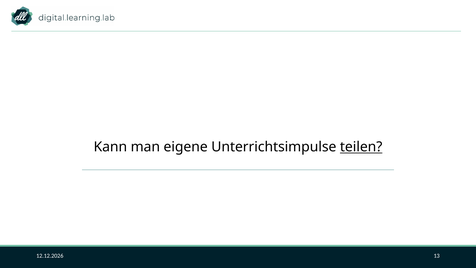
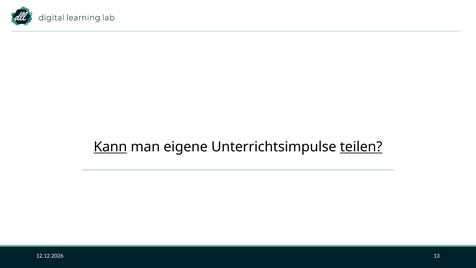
Kann underline: none -> present
